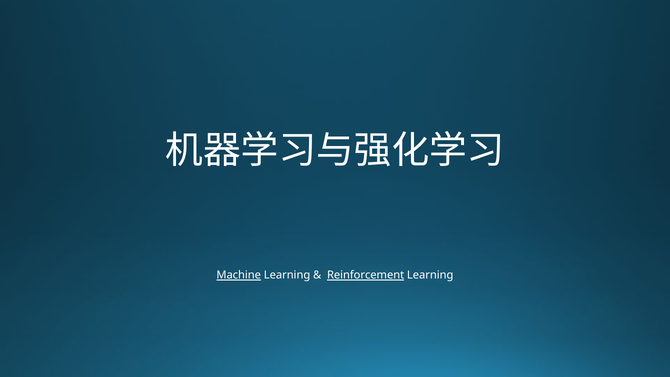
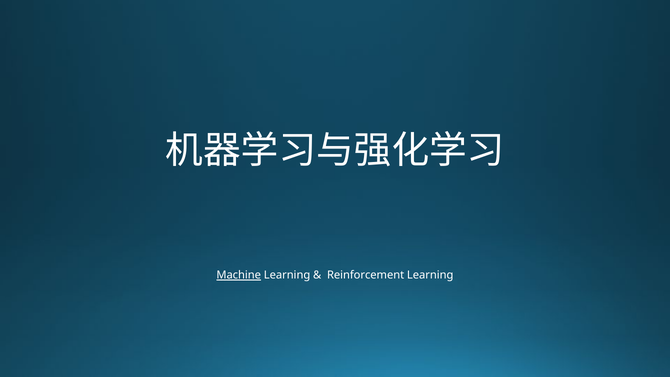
Reinforcement underline: present -> none
